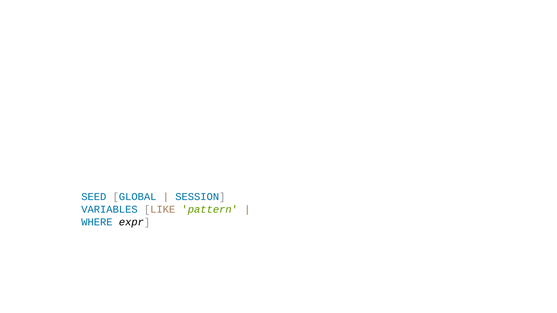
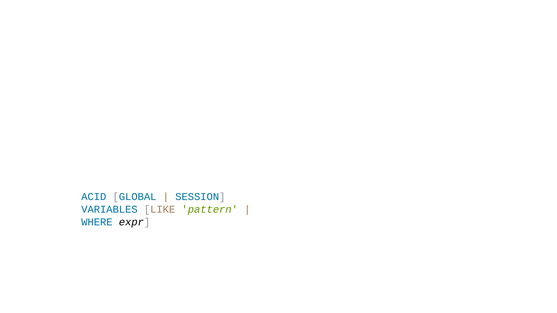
SEED: SEED -> ACID
